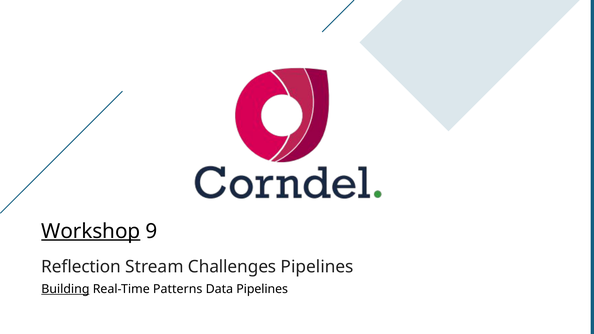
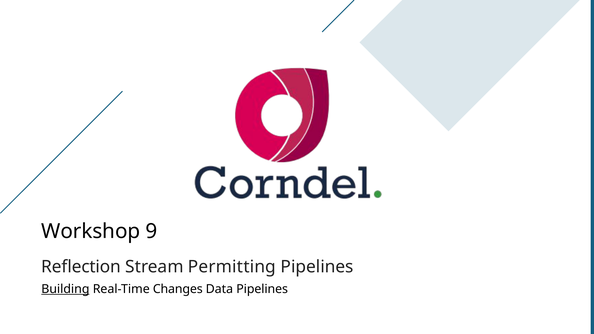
Workshop underline: present -> none
Challenges: Challenges -> Permitting
Patterns: Patterns -> Changes
